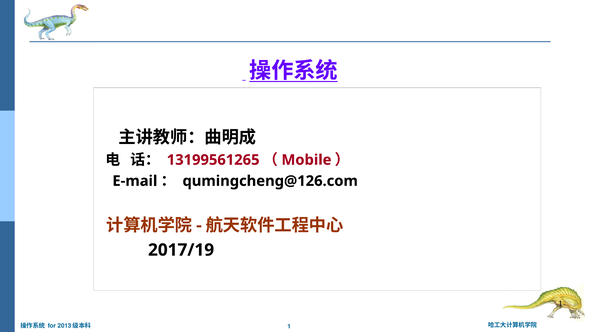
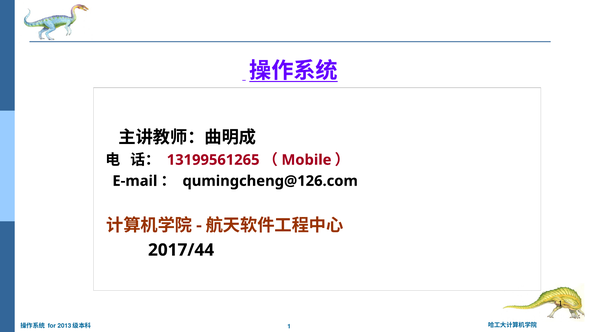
2017/19: 2017/19 -> 2017/44
